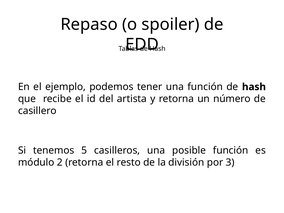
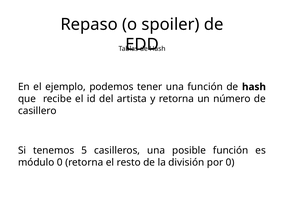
módulo 2: 2 -> 0
por 3: 3 -> 0
